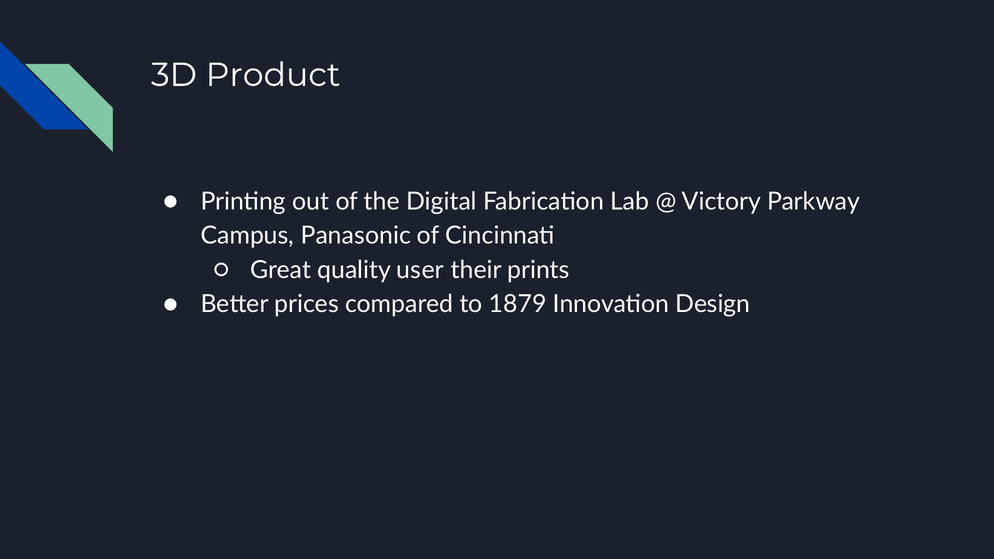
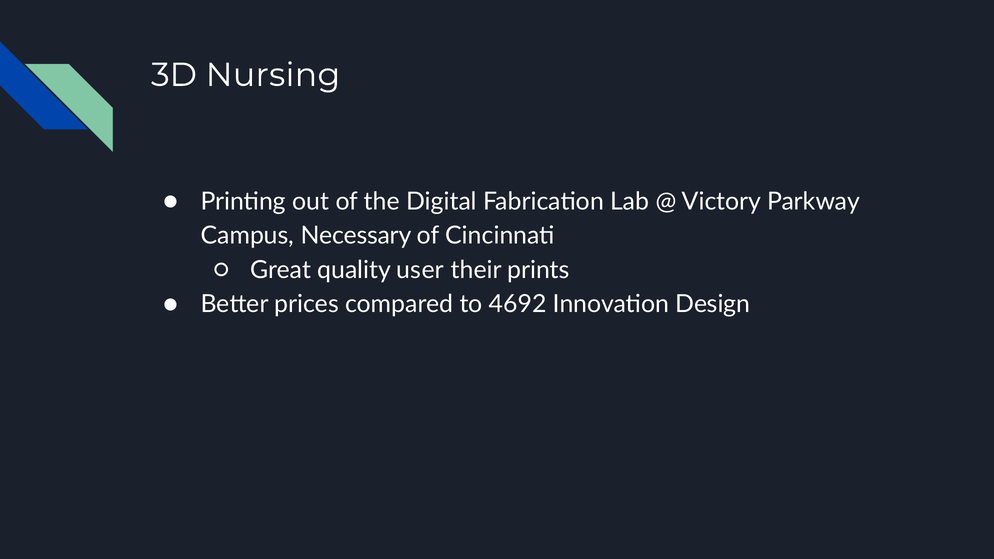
Product: Product -> Nursing
Panasonic: Panasonic -> Necessary
1879: 1879 -> 4692
